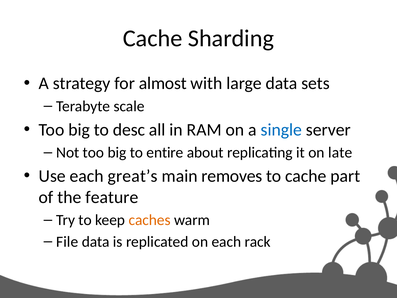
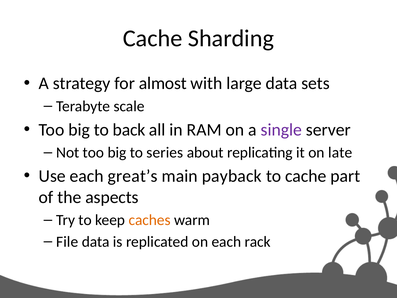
desc: desc -> back
single colour: blue -> purple
entire: entire -> series
removes: removes -> payback
feature: feature -> aspects
